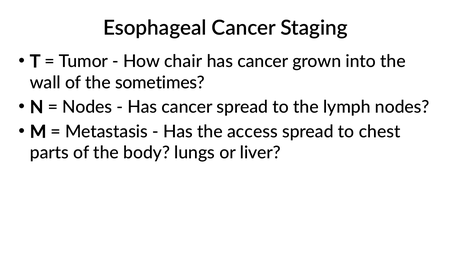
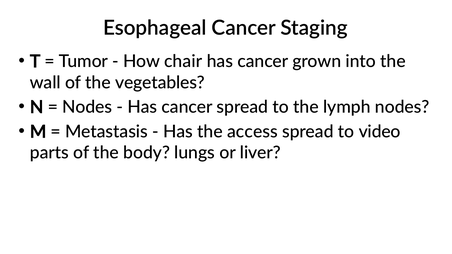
sometimes: sometimes -> vegetables
chest: chest -> video
